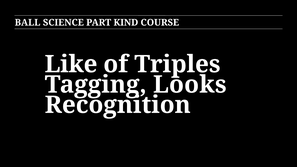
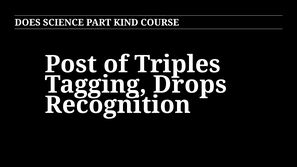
BALL: BALL -> DOES
Like: Like -> Post
Looks: Looks -> Drops
